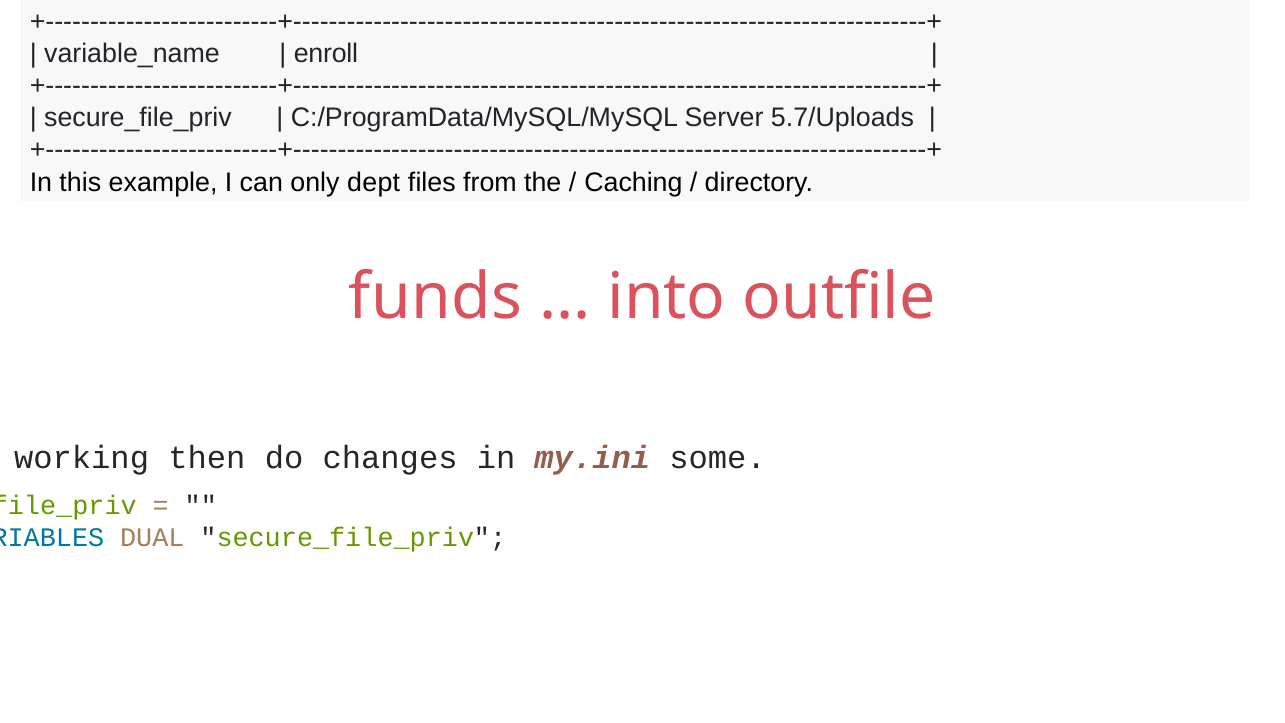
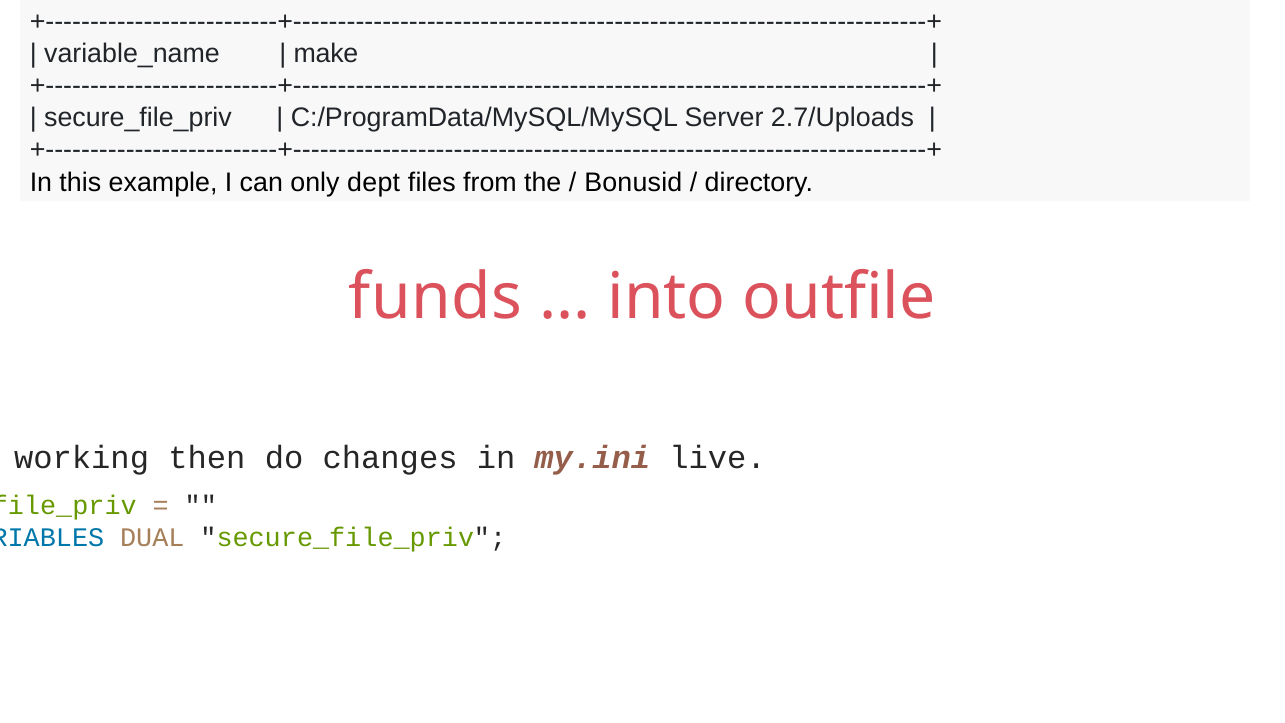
enroll: enroll -> make
5.7/Uploads: 5.7/Uploads -> 2.7/Uploads
Caching: Caching -> Bonusid
some: some -> live
